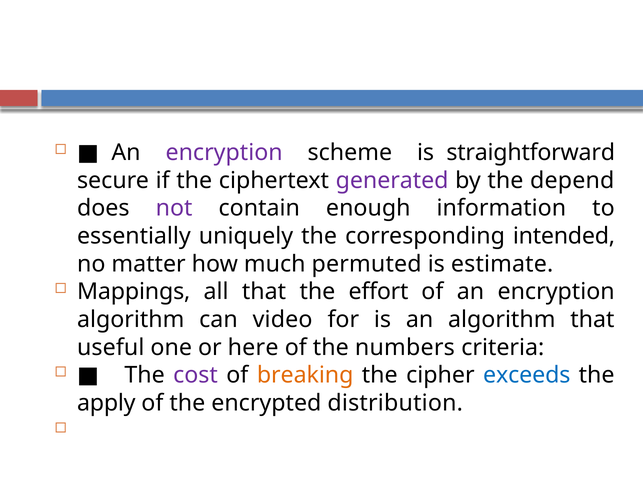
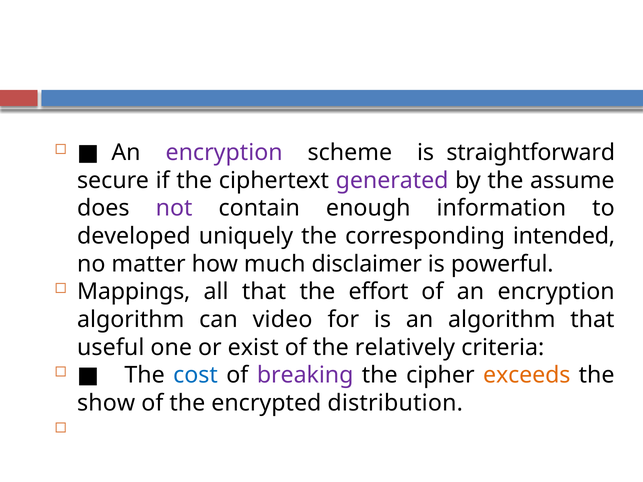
depend: depend -> assume
essentially: essentially -> developed
permuted: permuted -> disclaimer
estimate: estimate -> powerful
here: here -> exist
numbers: numbers -> relatively
cost colour: purple -> blue
breaking colour: orange -> purple
exceeds colour: blue -> orange
apply: apply -> show
